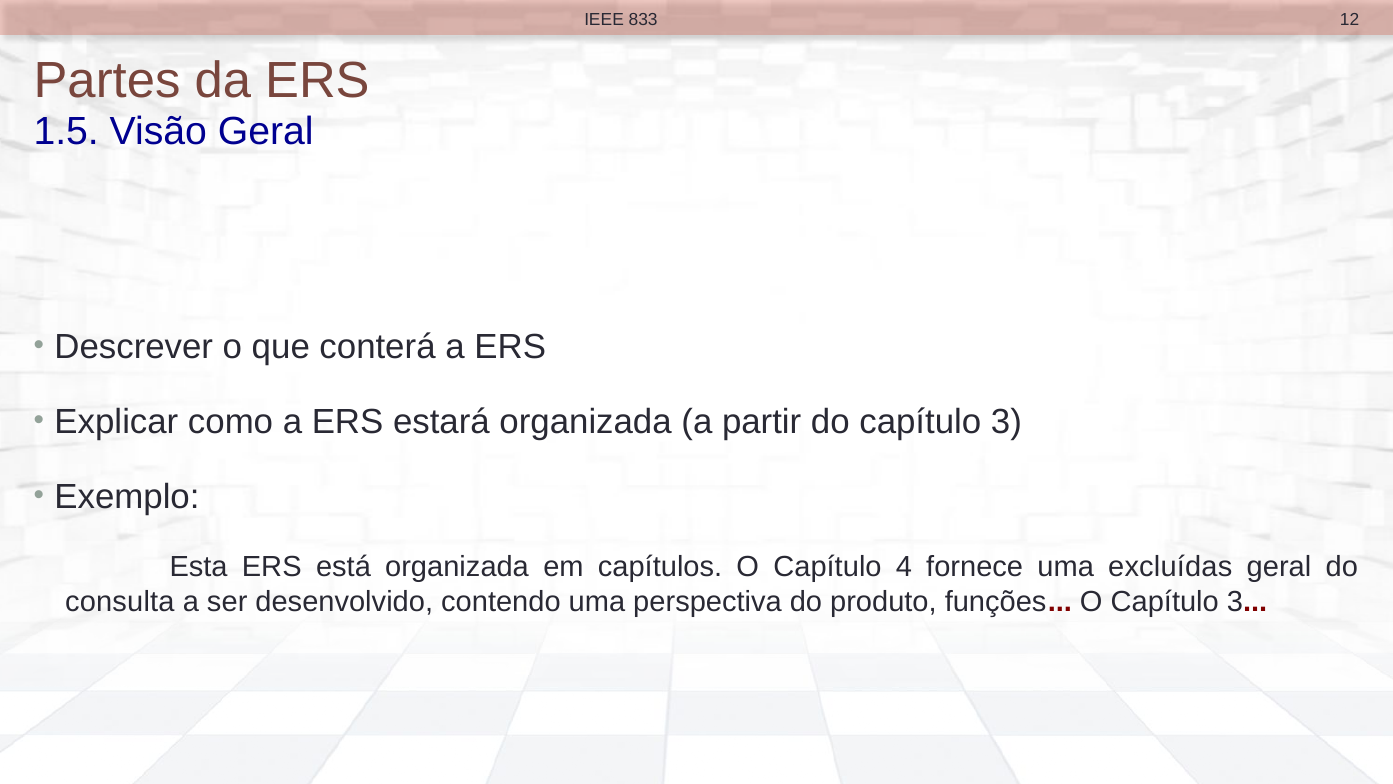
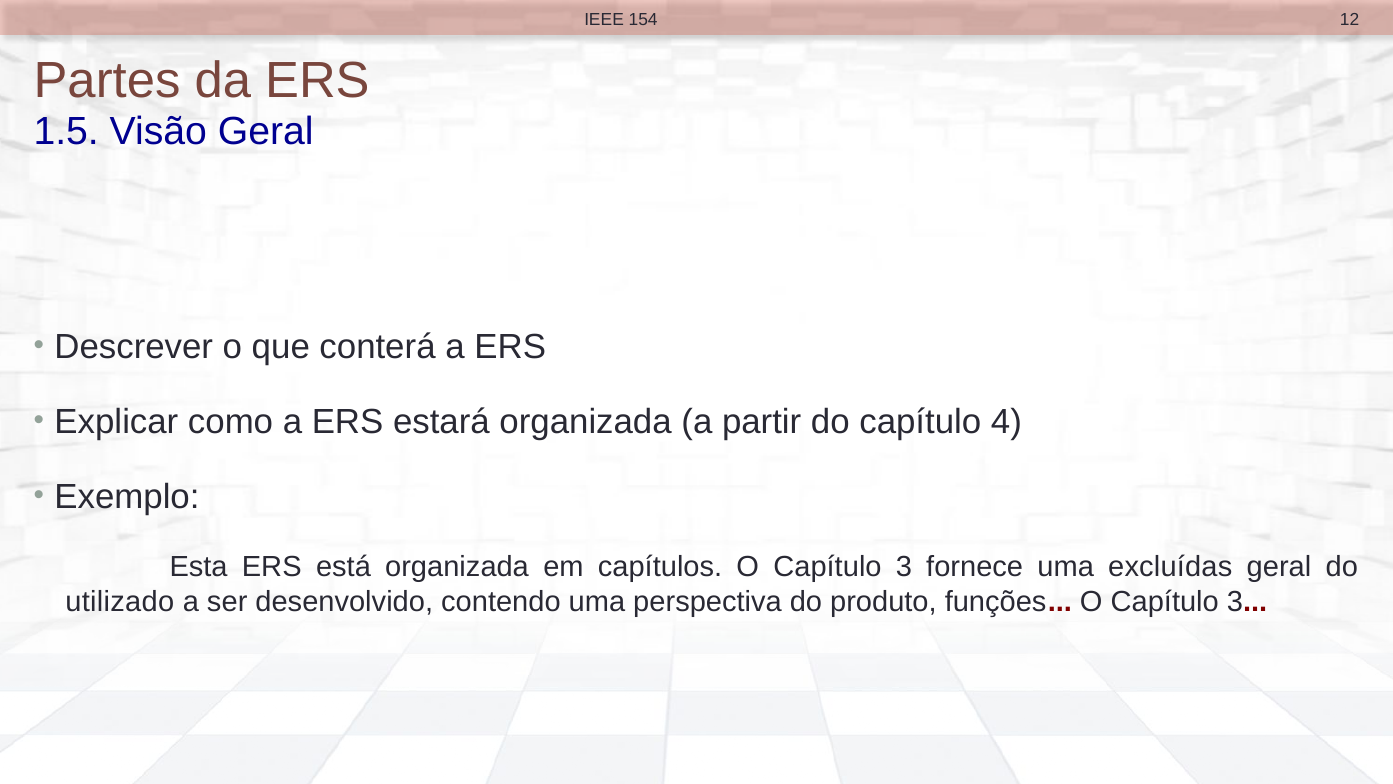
833: 833 -> 154
do capítulo 3: 3 -> 4
capítulos O Capítulo 4: 4 -> 3
consulta: consulta -> utilizado
